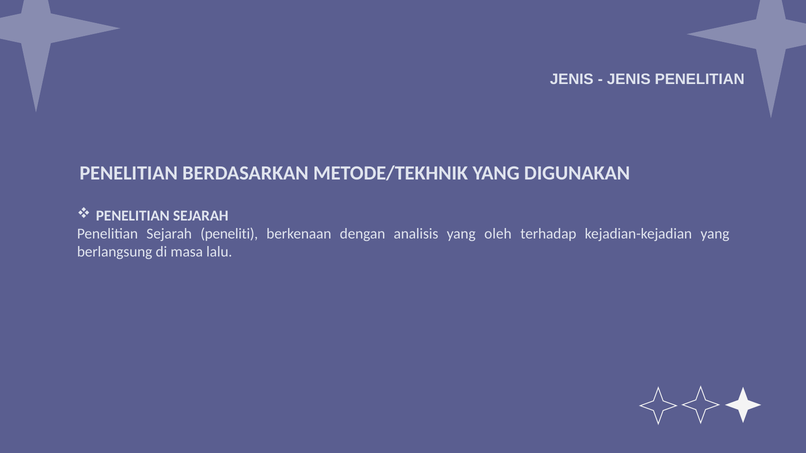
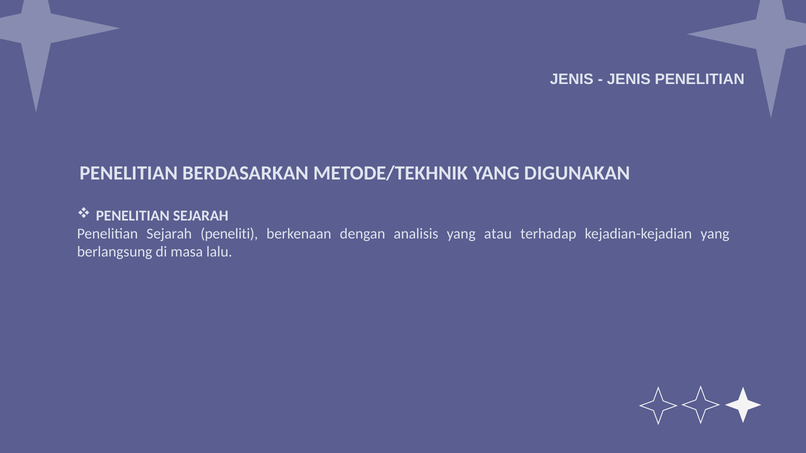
yang oleh: oleh -> atau
